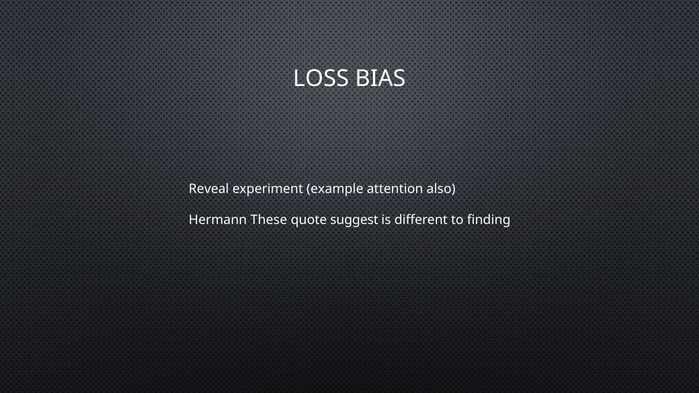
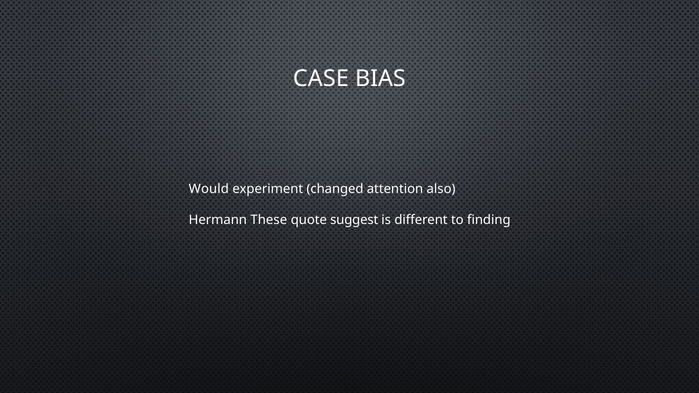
LOSS: LOSS -> CASE
Reveal: Reveal -> Would
example: example -> changed
